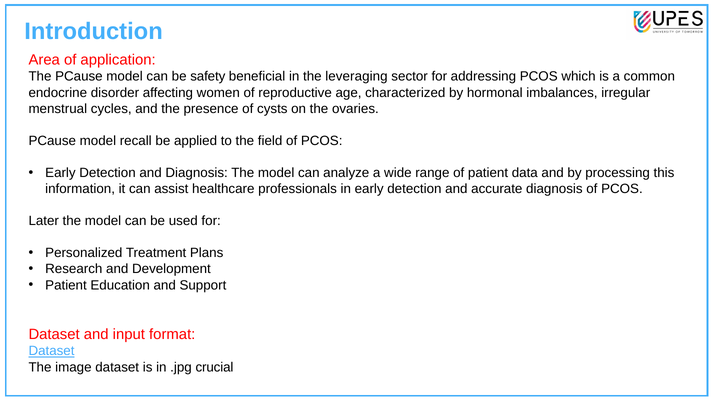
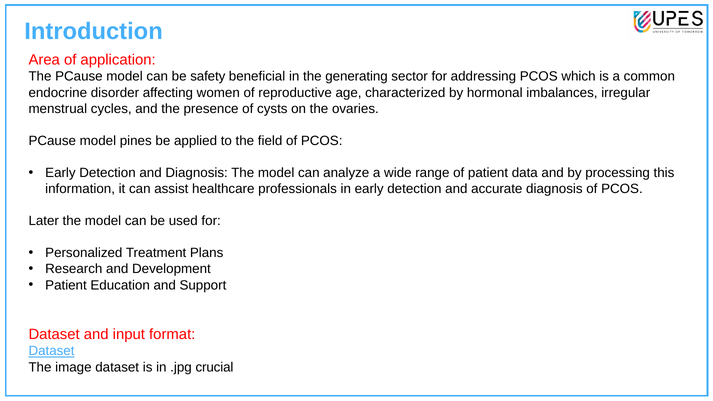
leveraging: leveraging -> generating
recall: recall -> pines
